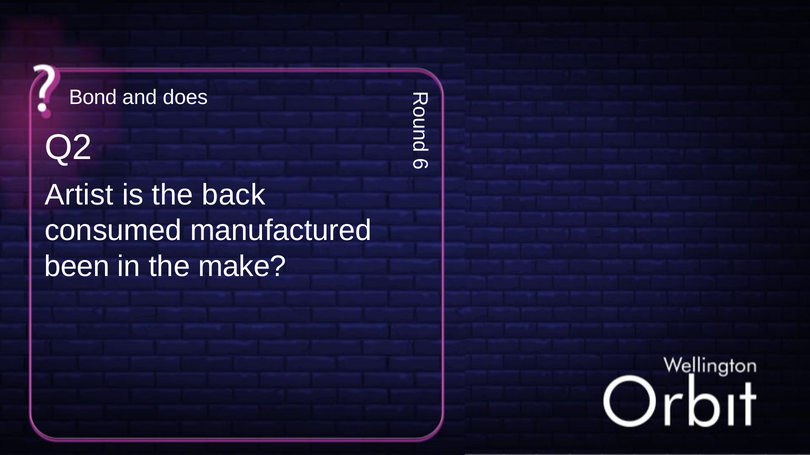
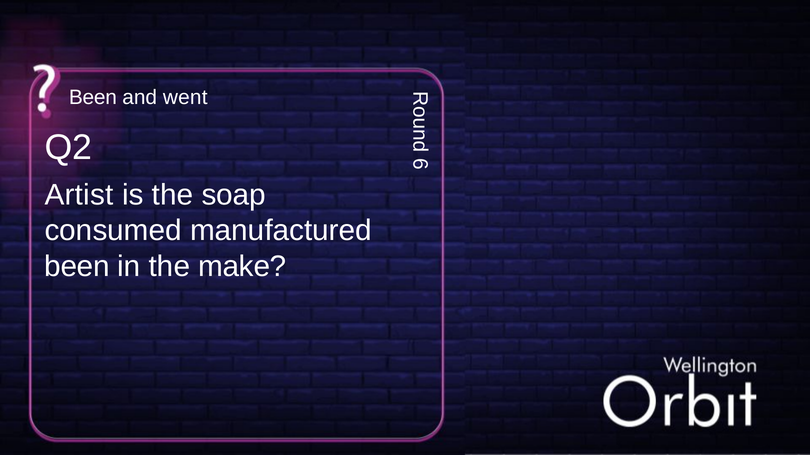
Bond at (93, 98): Bond -> Been
does: does -> went
back: back -> soap
